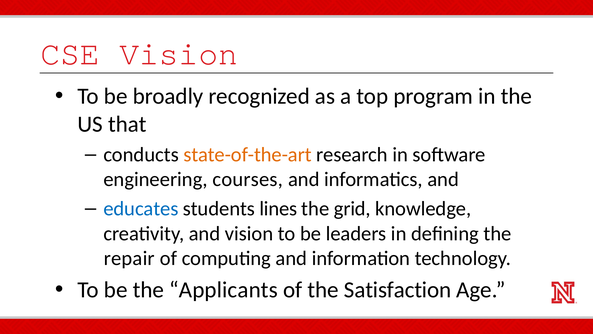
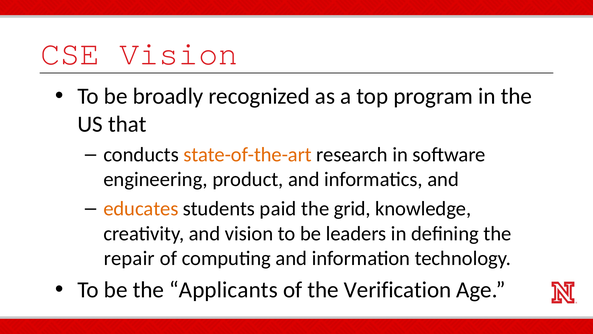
courses: courses -> product
educates colour: blue -> orange
lines: lines -> paid
Satisfaction: Satisfaction -> Verification
